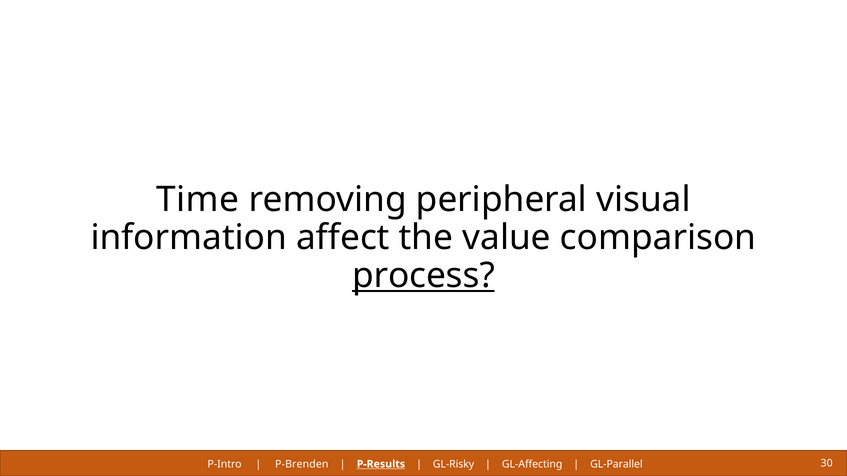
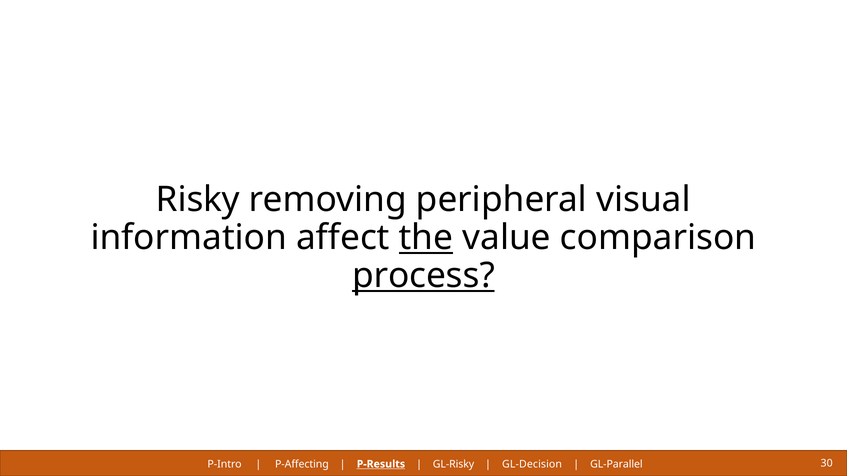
Time: Time -> Risky
the underline: none -> present
P-Brenden: P-Brenden -> P-Affecting
GL-Affecting: GL-Affecting -> GL-Decision
